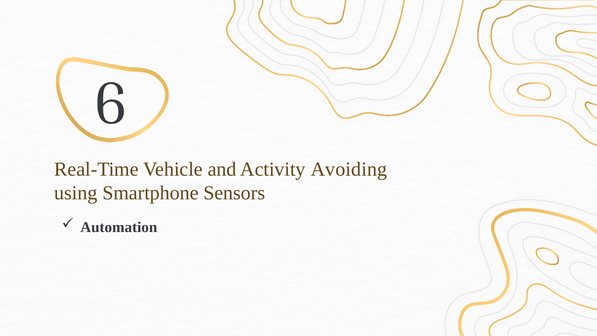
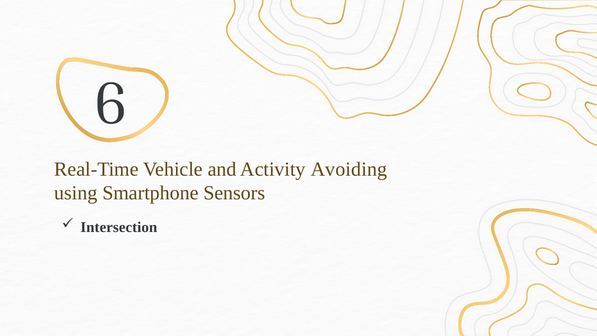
Automation: Automation -> Intersection
